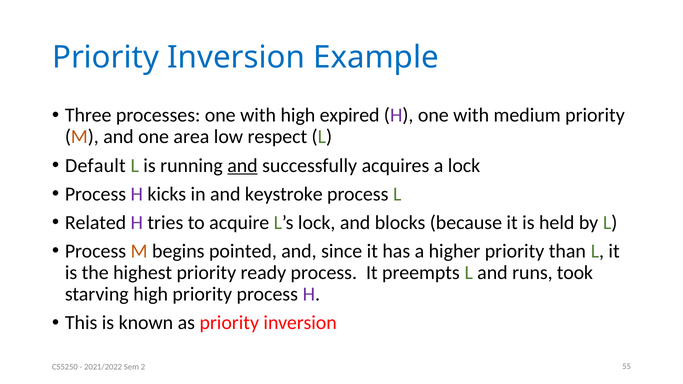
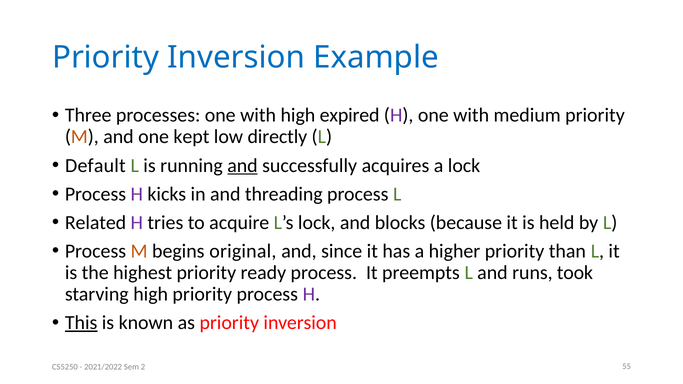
area: area -> kept
respect: respect -> directly
keystroke: keystroke -> threading
pointed: pointed -> original
This underline: none -> present
